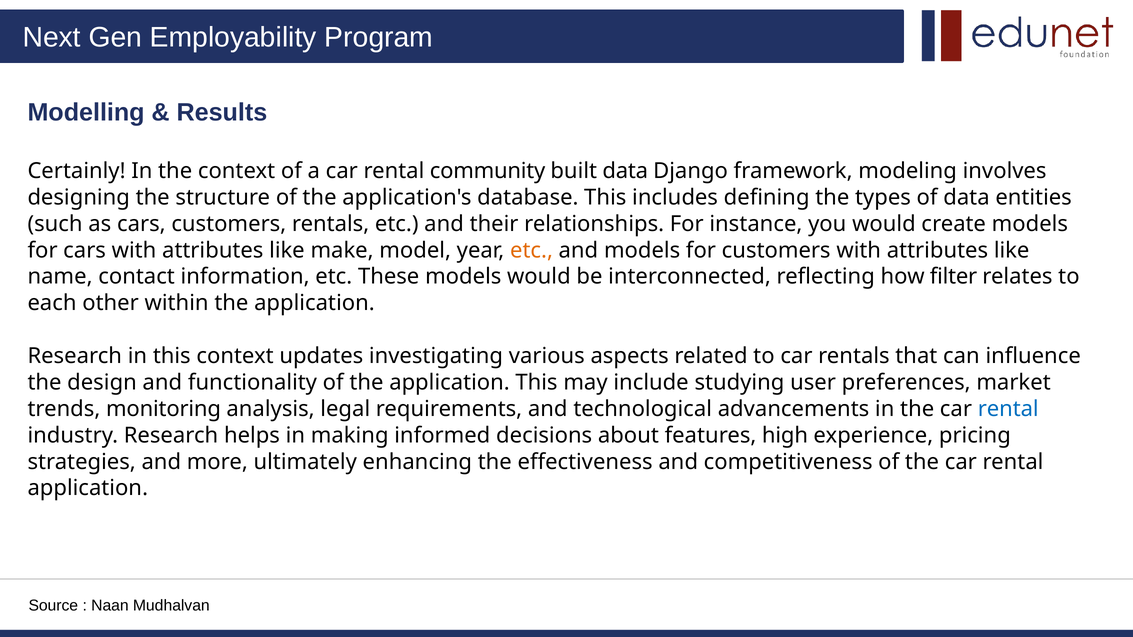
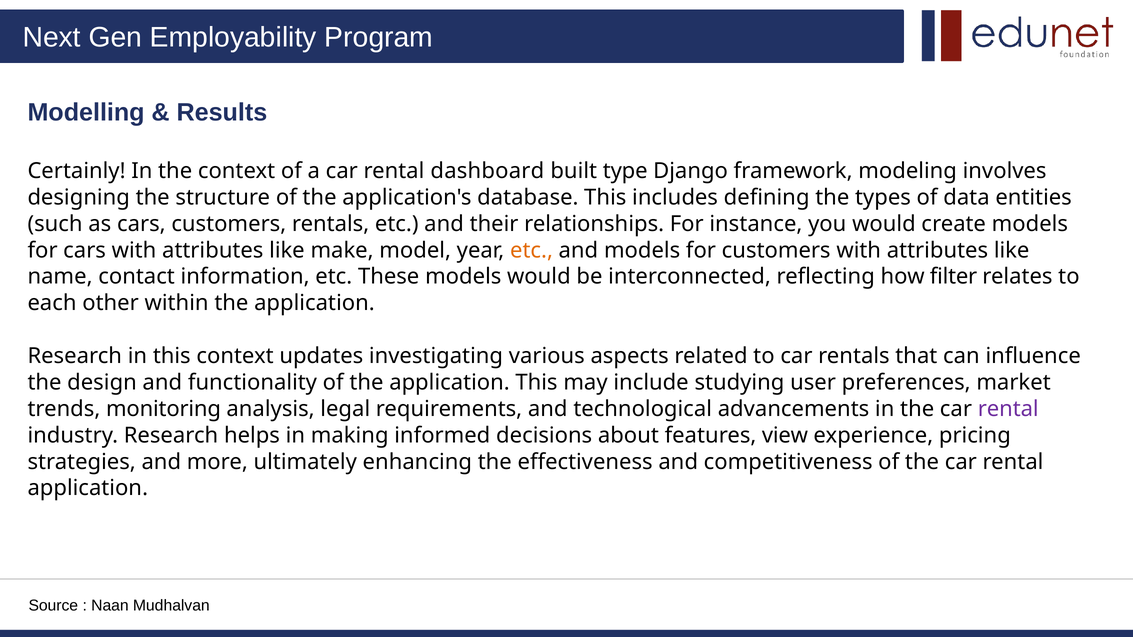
community: community -> dashboard
built data: data -> type
rental at (1008, 409) colour: blue -> purple
high: high -> view
